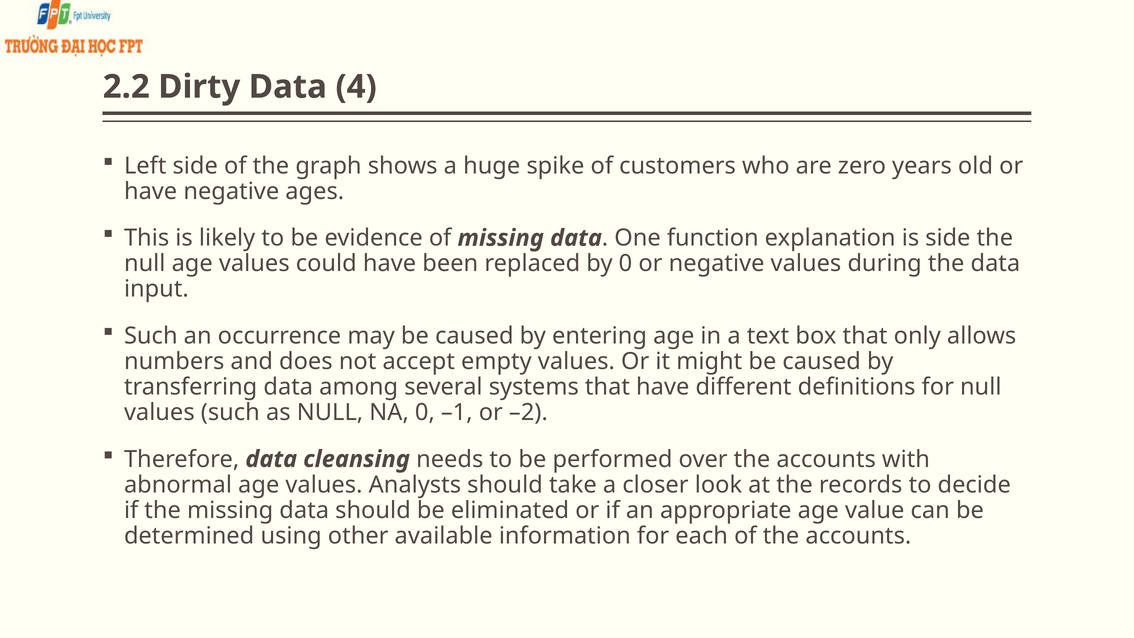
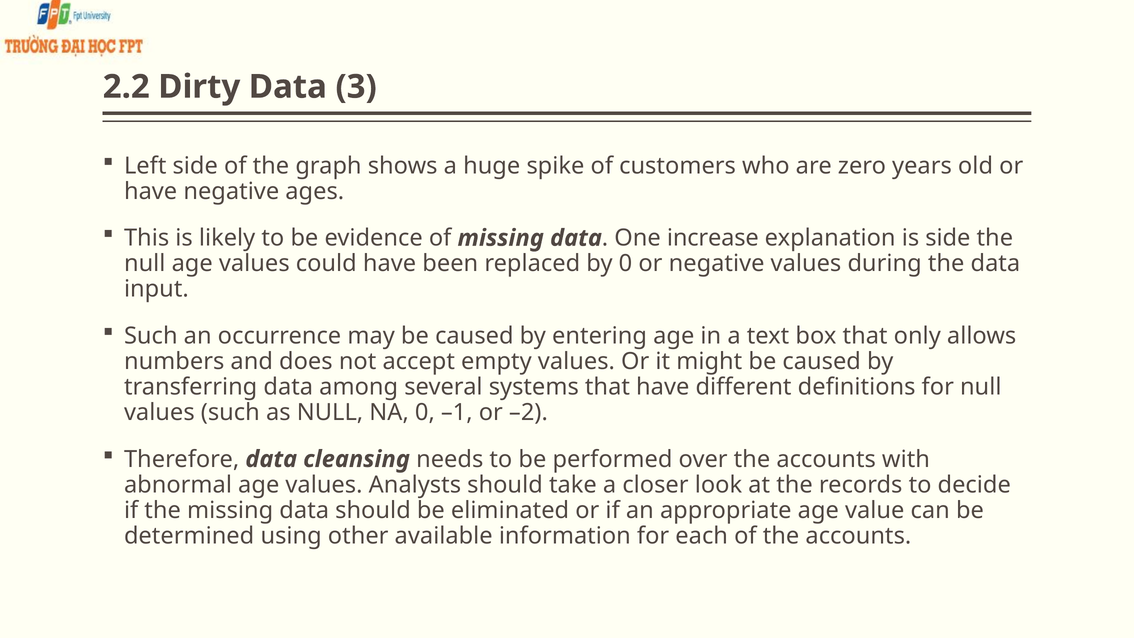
4: 4 -> 3
function: function -> increase
